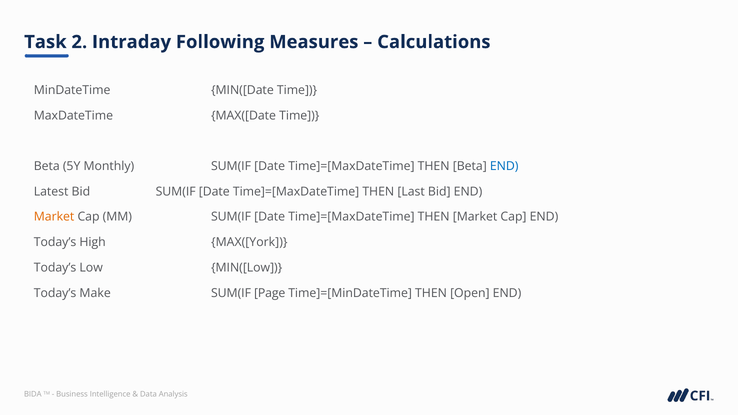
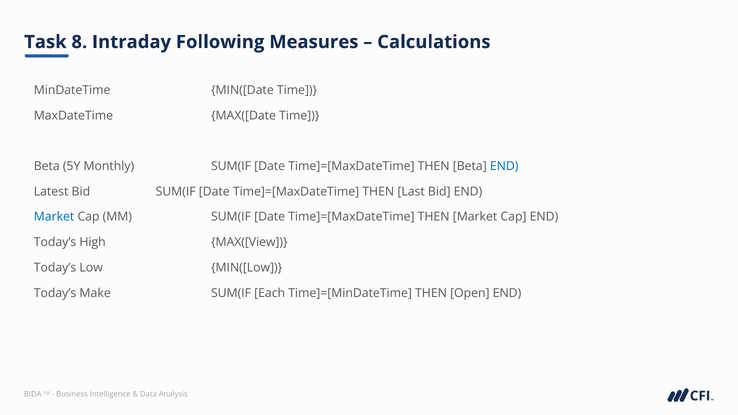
2: 2 -> 8
Market at (54, 217) colour: orange -> blue
MAX([York: MAX([York -> MAX([View
Page: Page -> Each
